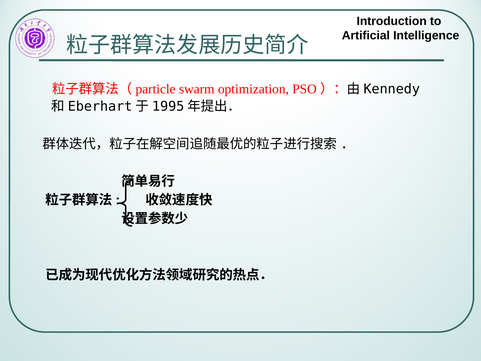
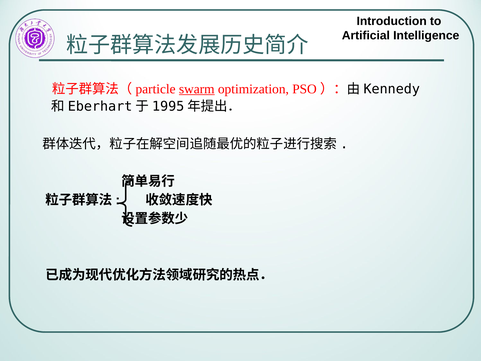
swarm underline: none -> present
